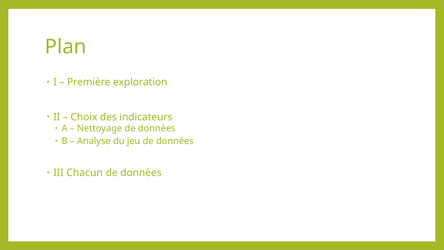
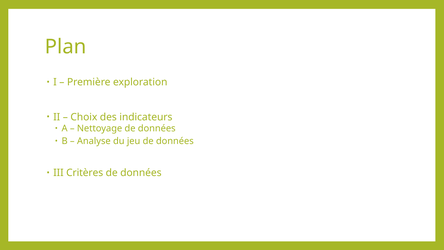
Chacun: Chacun -> Critères
